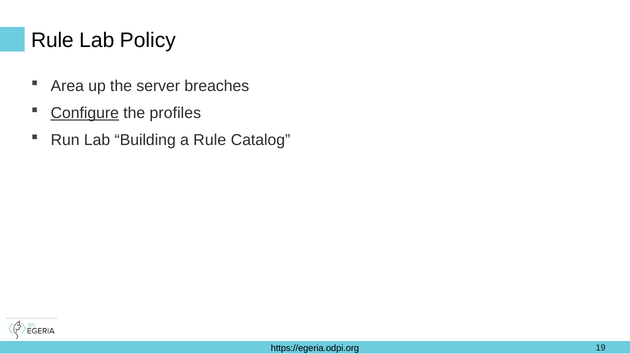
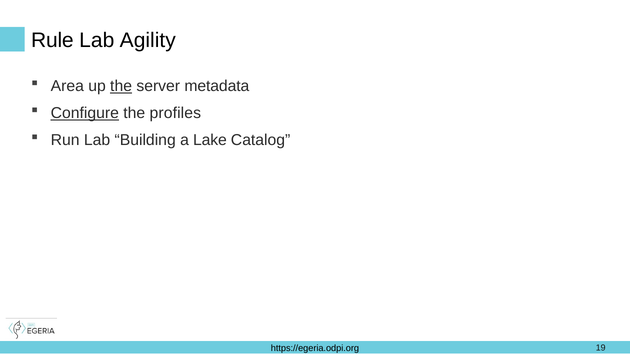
Policy: Policy -> Agility
the at (121, 86) underline: none -> present
breaches: breaches -> metadata
a Rule: Rule -> Lake
